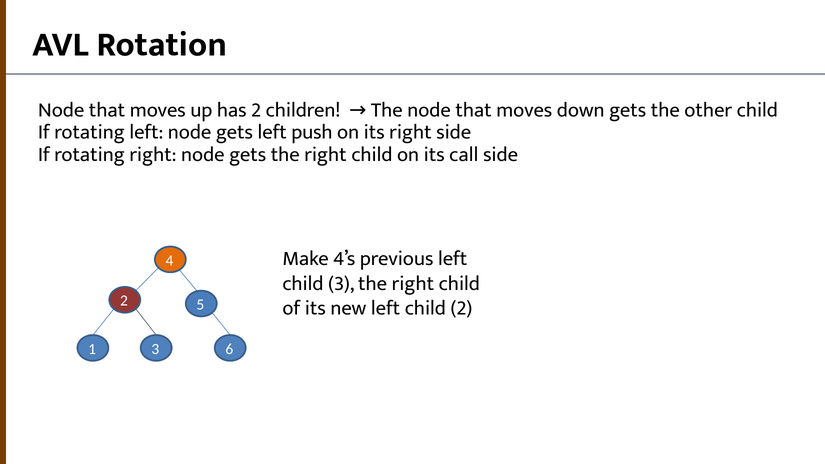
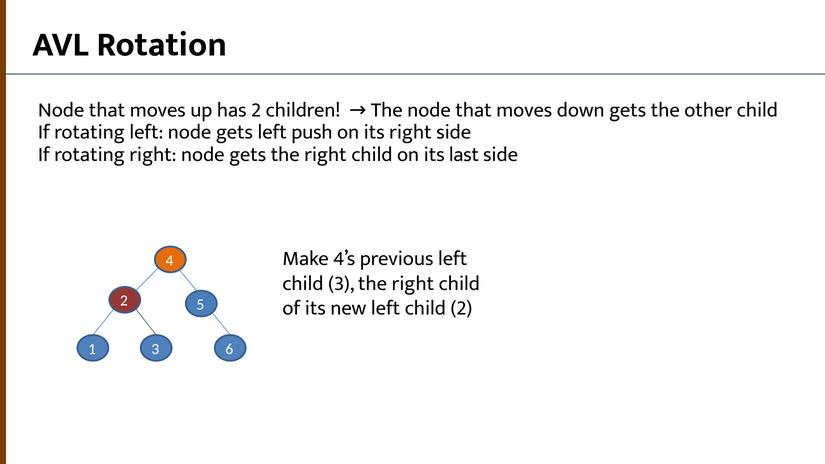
call: call -> last
